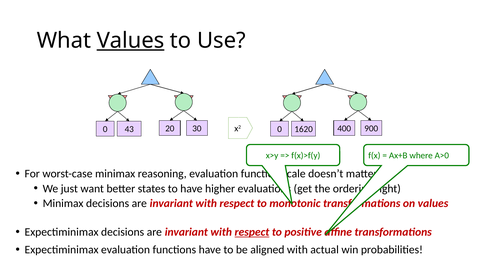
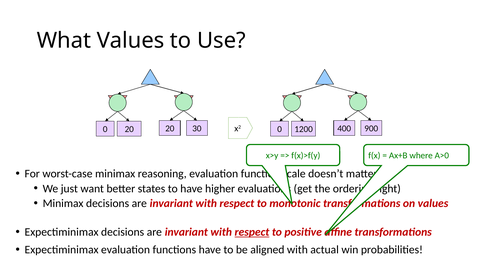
Values at (131, 40) underline: present -> none
0 43: 43 -> 20
1620: 1620 -> 1200
